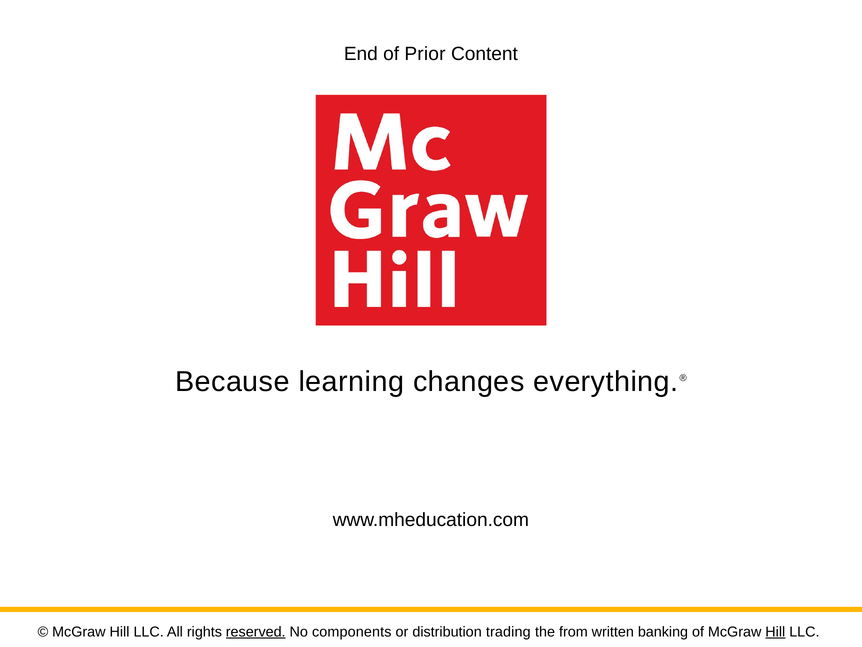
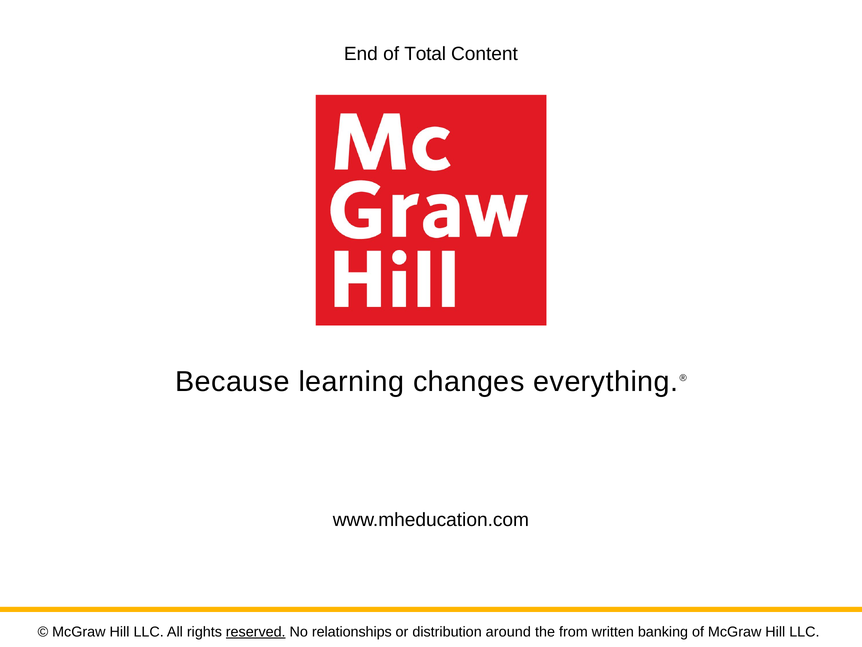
Prior: Prior -> Total
components: components -> relationships
trading: trading -> around
Hill at (775, 631) underline: present -> none
